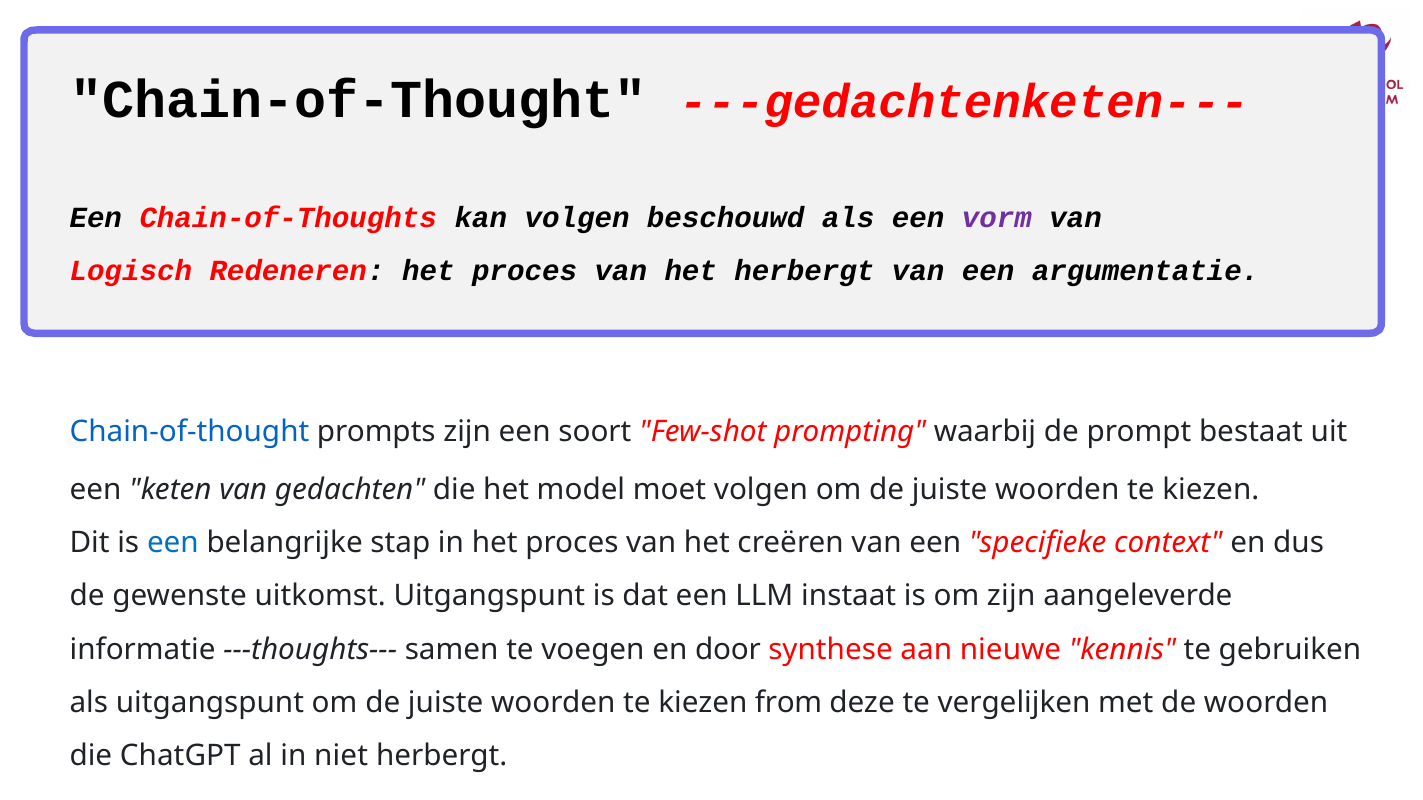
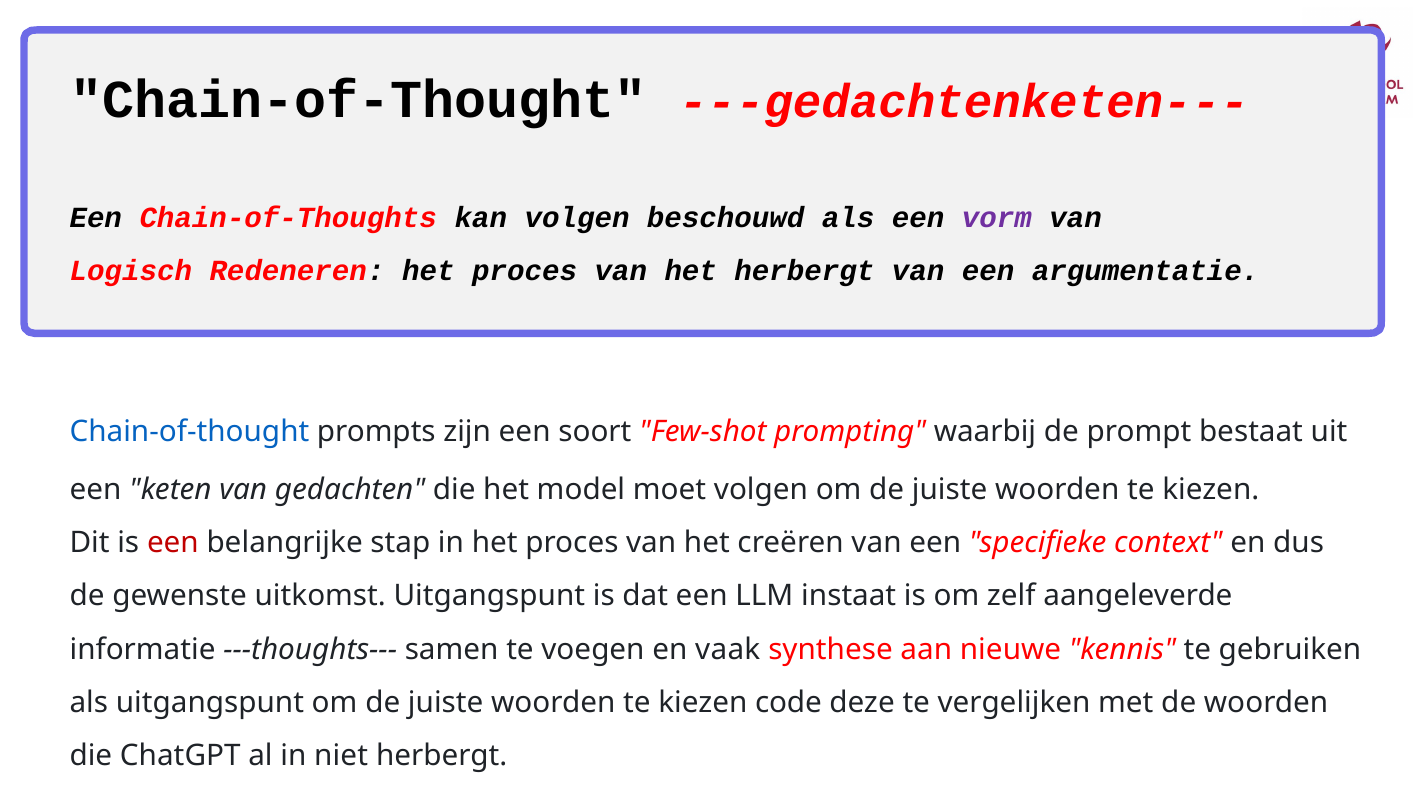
een at (173, 543) colour: blue -> red
om zijn: zijn -> zelf
door: door -> vaak
from: from -> code
